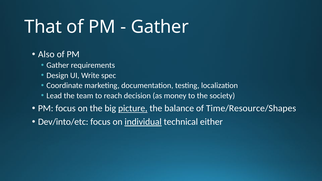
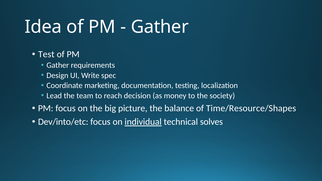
That: That -> Idea
Also: Also -> Test
picture underline: present -> none
either: either -> solves
